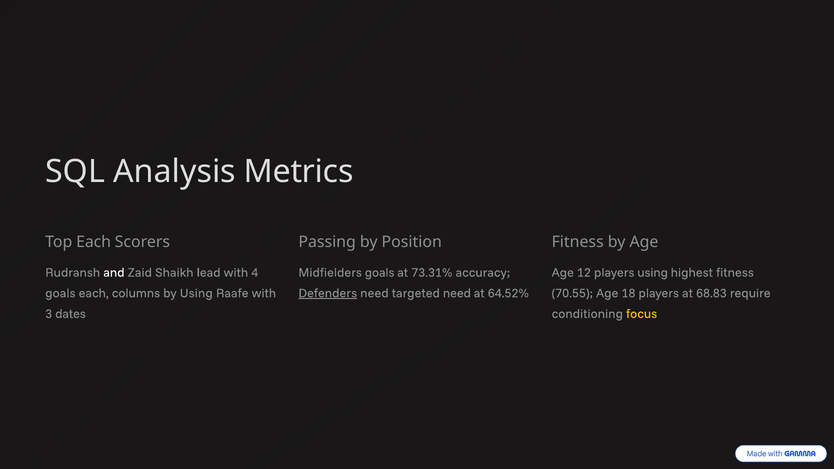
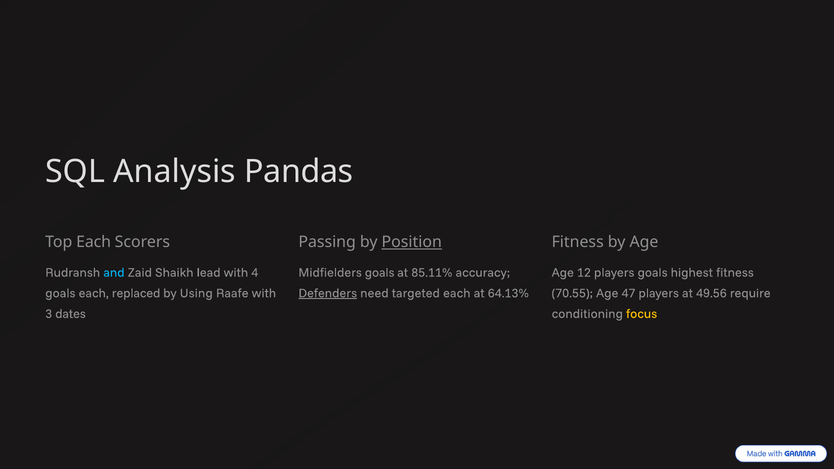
Metrics: Metrics -> Pandas
Position underline: none -> present
and colour: white -> light blue
73.31%: 73.31% -> 85.11%
players using: using -> goals
columns: columns -> replaced
targeted need: need -> each
64.52%: 64.52% -> 64.13%
18: 18 -> 47
68.83: 68.83 -> 49.56
